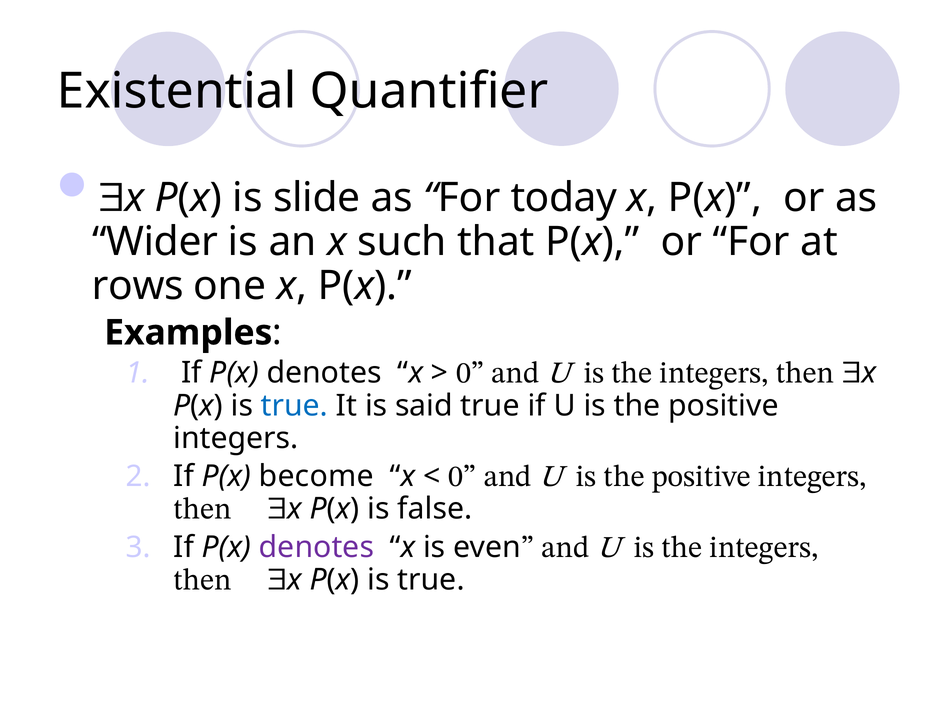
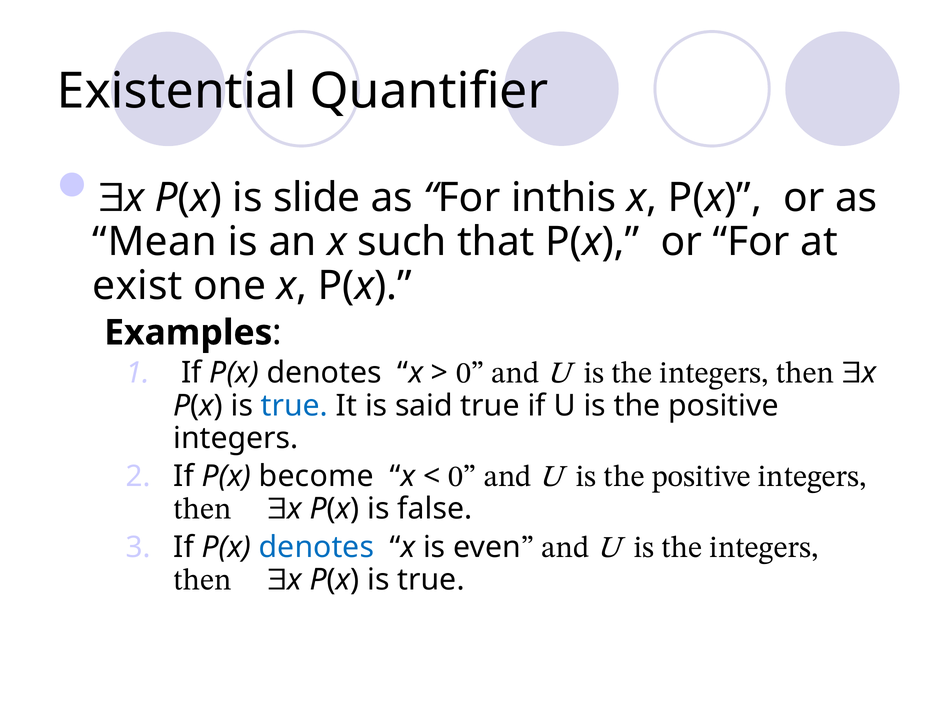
today: today -> inthis
Wider: Wider -> Mean
rows: rows -> exist
denotes at (316, 547) colour: purple -> blue
